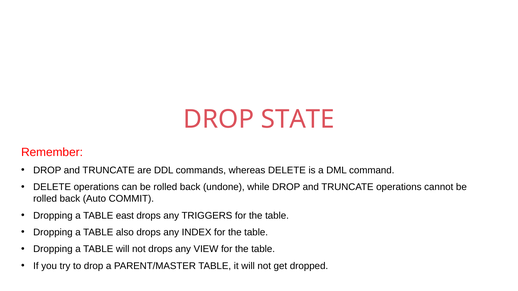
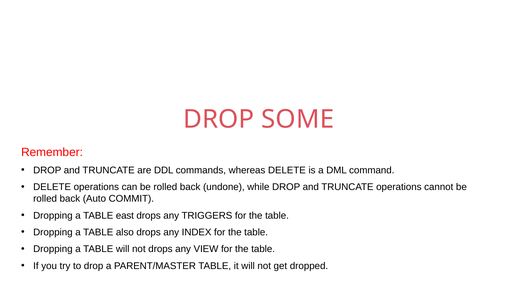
STATE: STATE -> SOME
